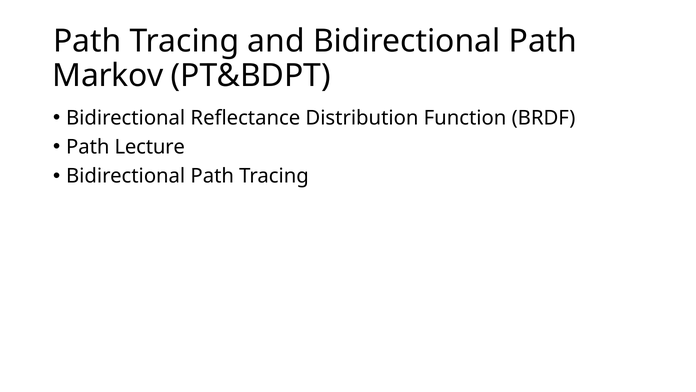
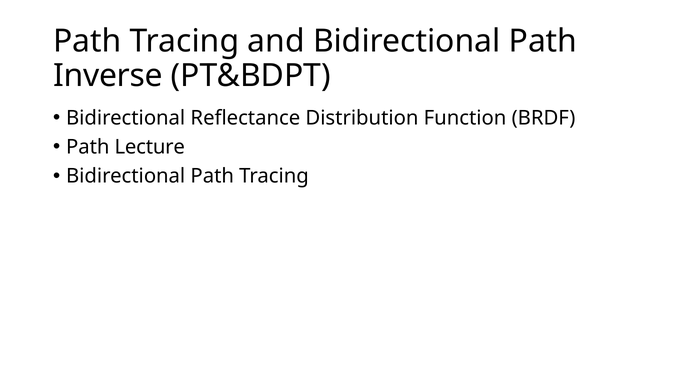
Markov: Markov -> Inverse
